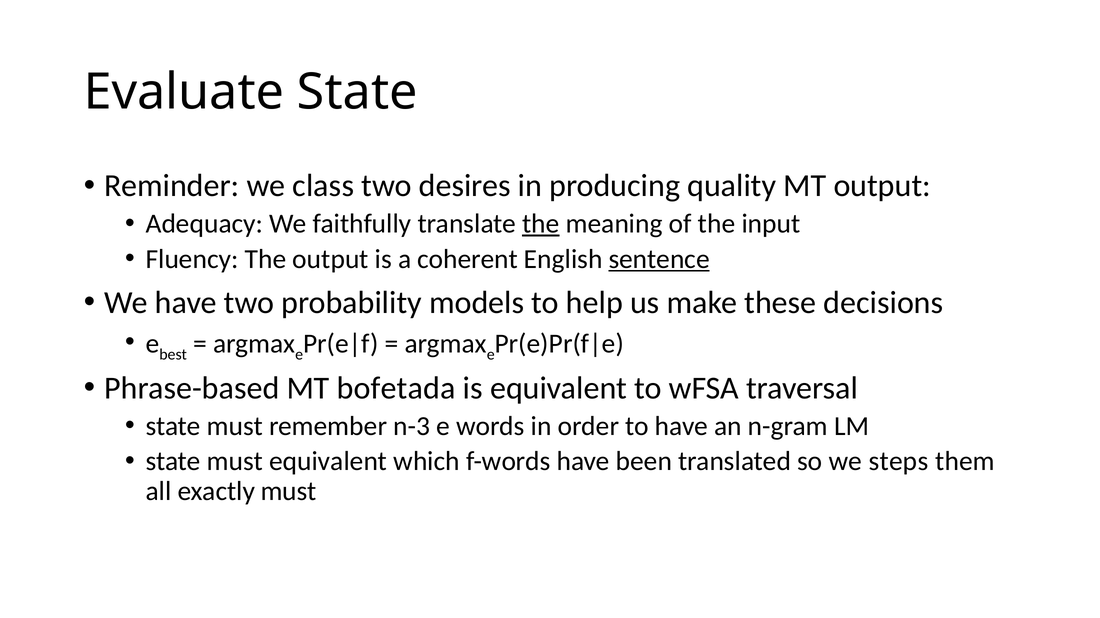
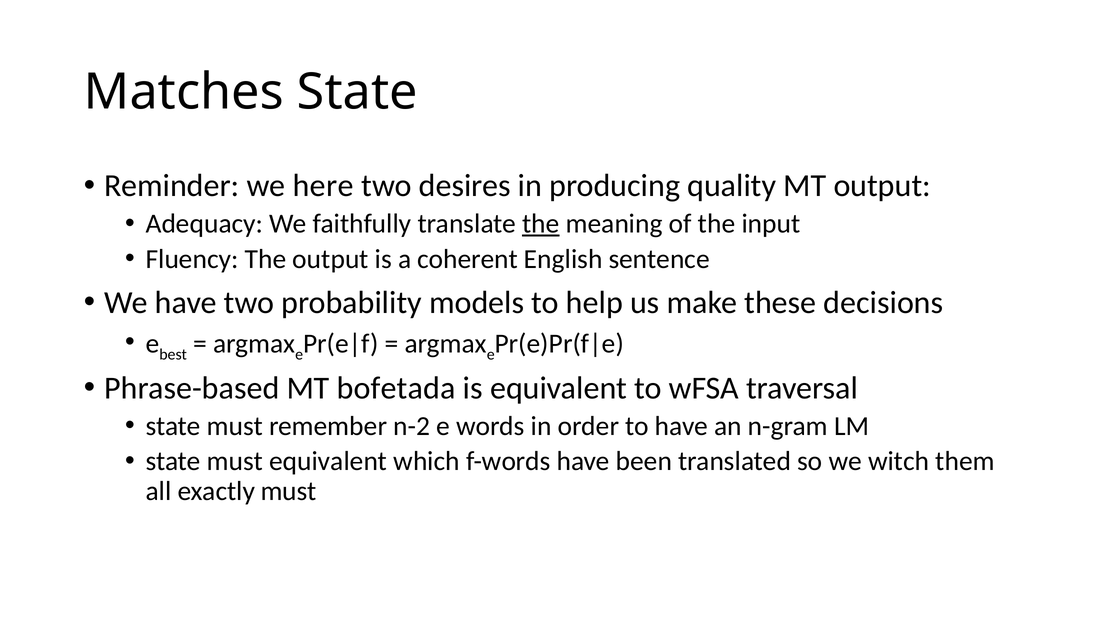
Evaluate: Evaluate -> Matches
class: class -> here
sentence underline: present -> none
n-3: n-3 -> n-2
steps: steps -> witch
